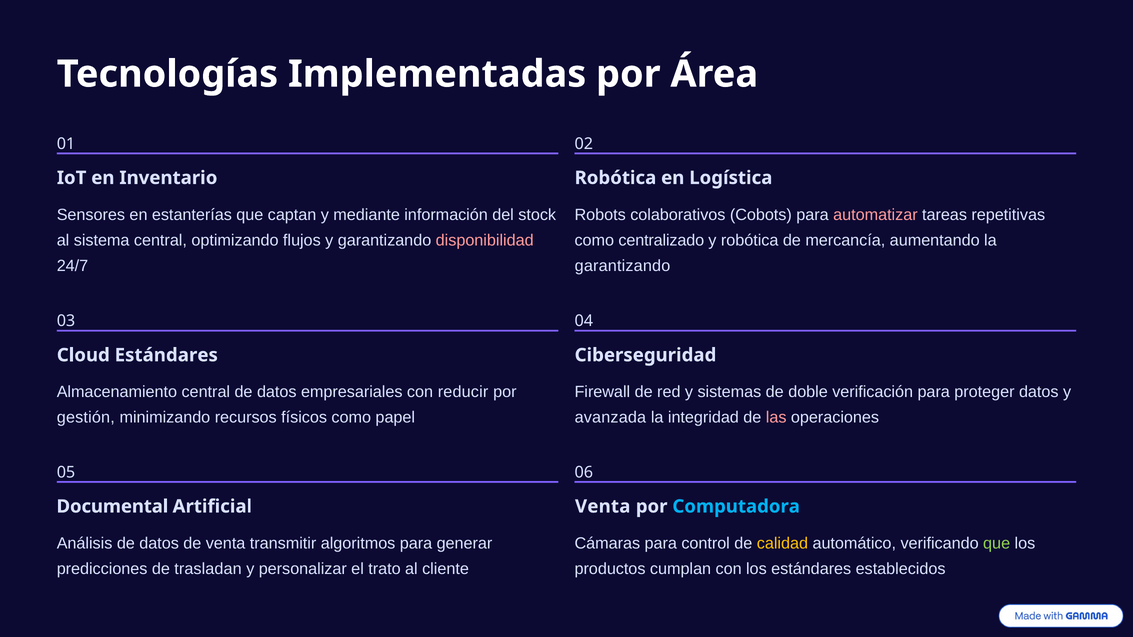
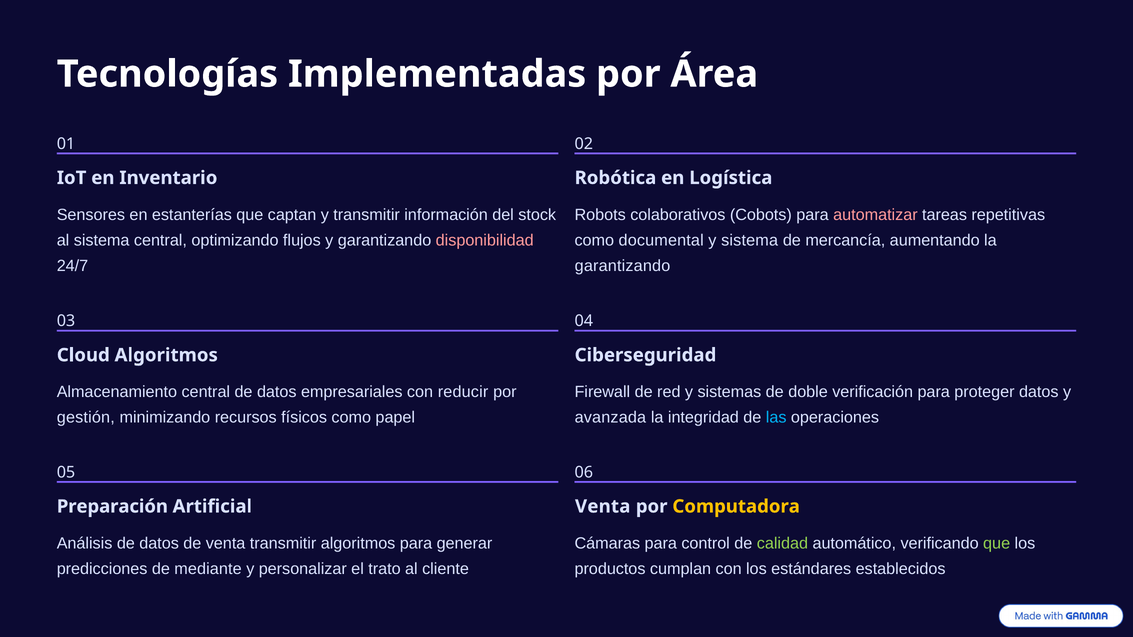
y mediante: mediante -> transmitir
centralizado: centralizado -> documental
y robótica: robótica -> sistema
Cloud Estándares: Estándares -> Algoritmos
las colour: pink -> light blue
Documental: Documental -> Preparación
Computadora colour: light blue -> yellow
calidad colour: yellow -> light green
trasladan: trasladan -> mediante
